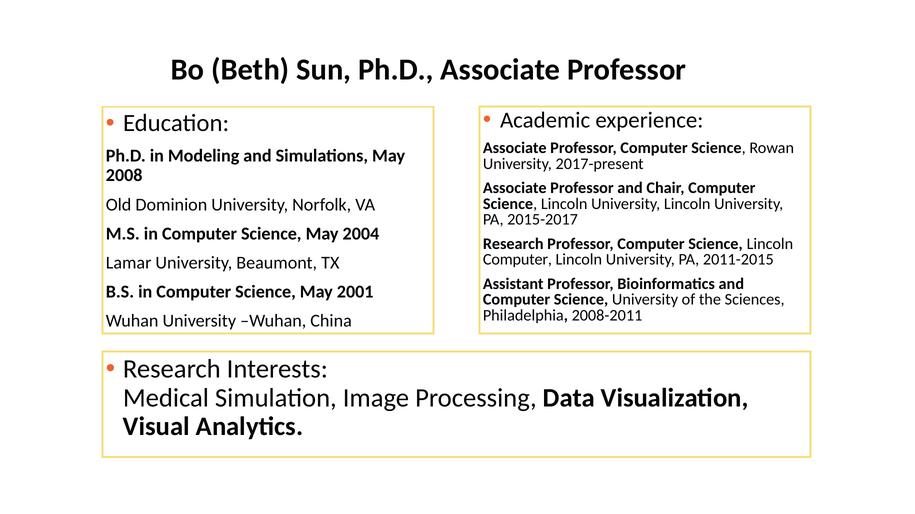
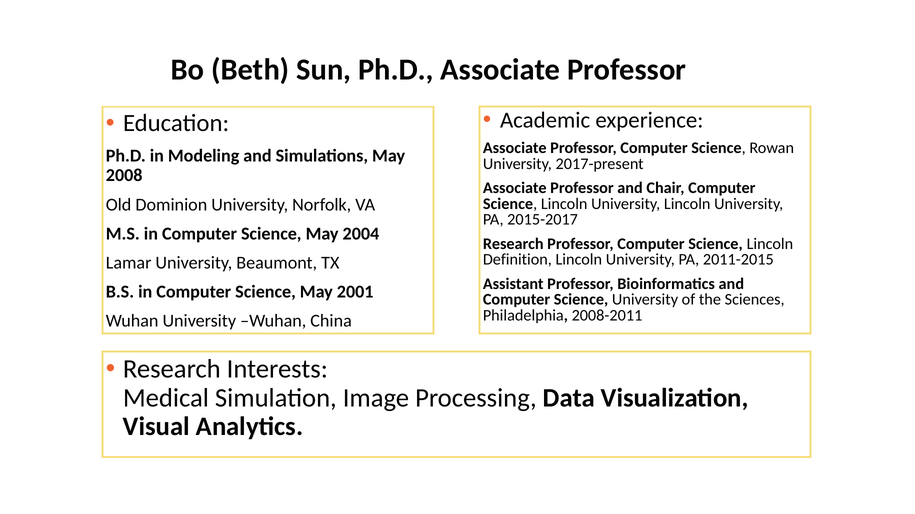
Computer at (517, 260): Computer -> Definition
